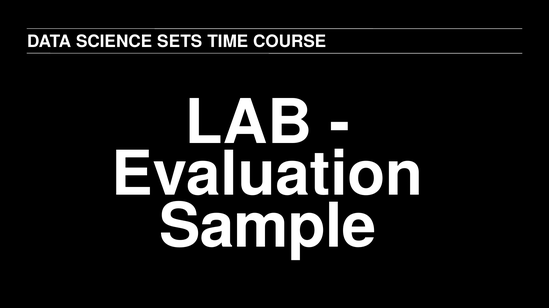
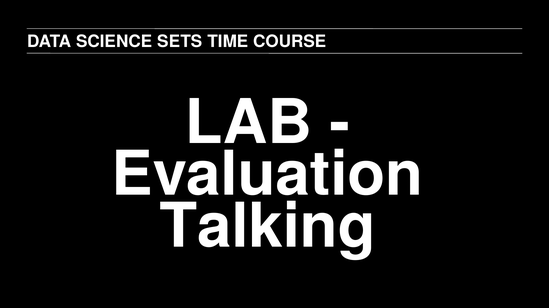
Sample: Sample -> Talking
